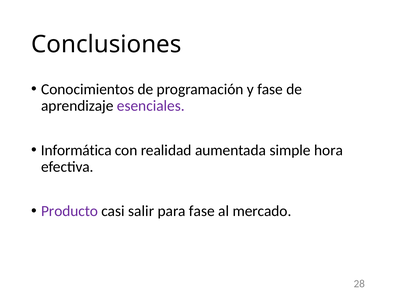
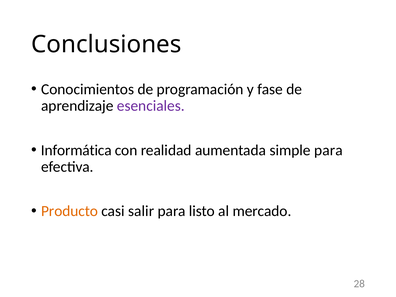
simple hora: hora -> para
Producto colour: purple -> orange
para fase: fase -> listo
